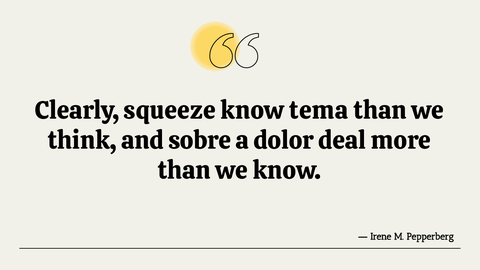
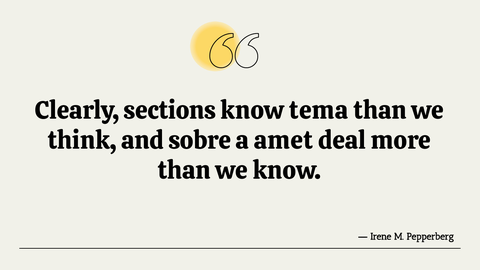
squeeze: squeeze -> sections
dolor: dolor -> amet
